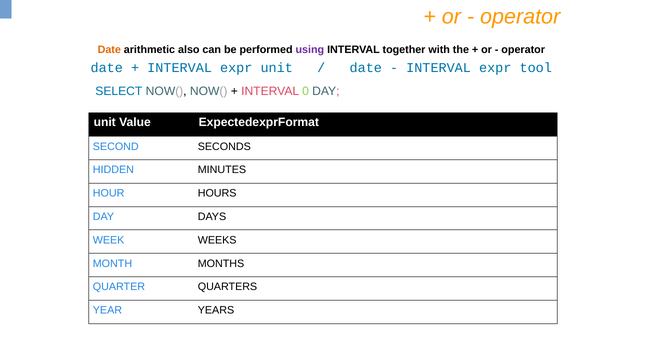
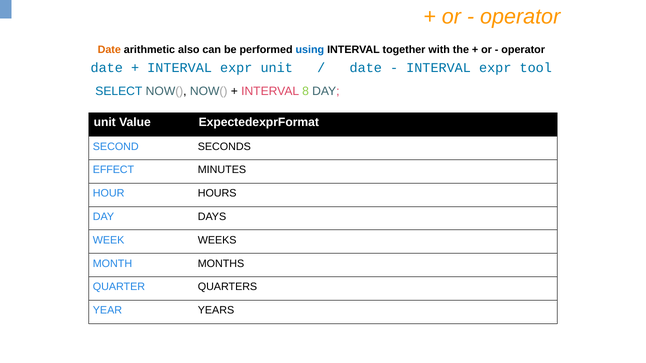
using colour: purple -> blue
0: 0 -> 8
HIDDEN: HIDDEN -> EFFECT
